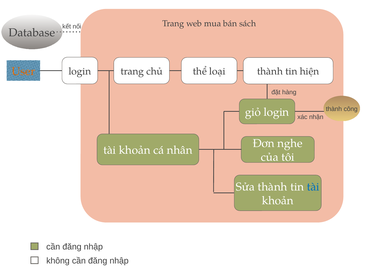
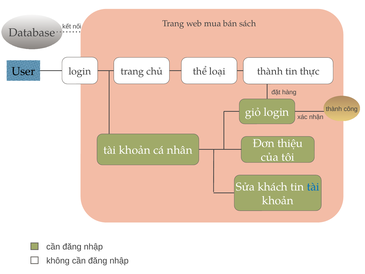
User colour: orange -> black
hiện: hiện -> thực
nghe: nghe -> thiệu
Sửa thành: thành -> khách
